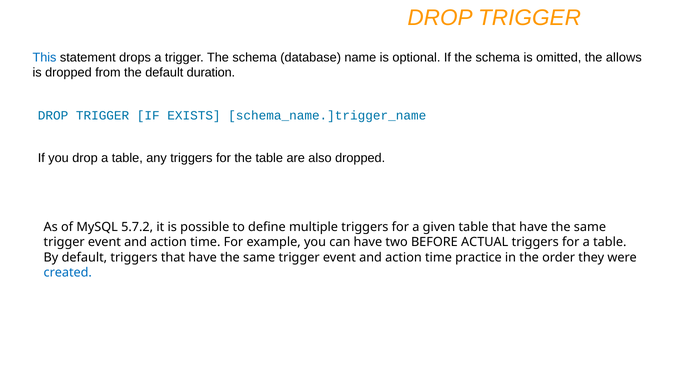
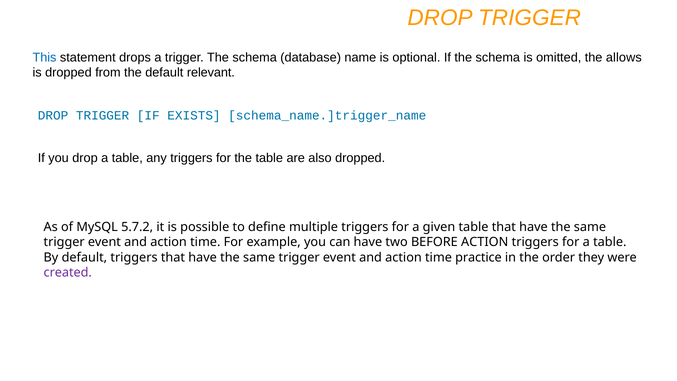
duration: duration -> relevant
BEFORE ACTUAL: ACTUAL -> ACTION
created colour: blue -> purple
